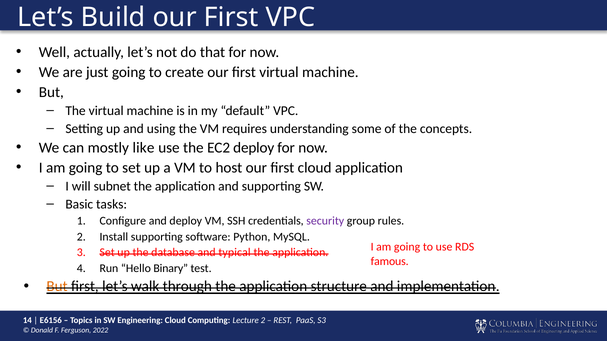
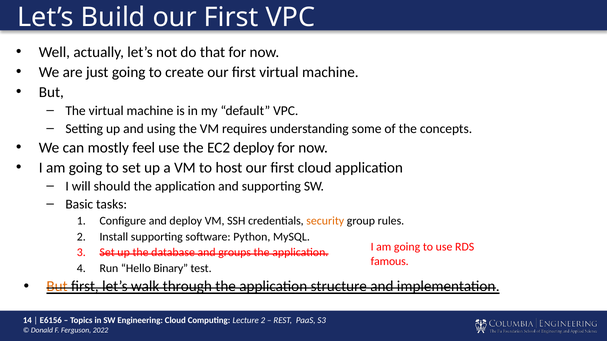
like: like -> feel
subnet: subnet -> should
security colour: purple -> orange
typical: typical -> groups
